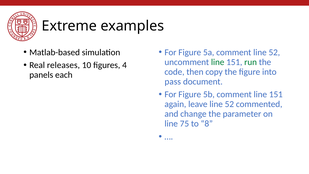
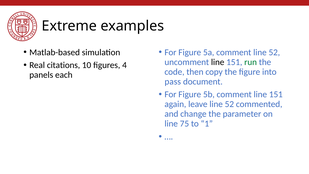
line at (218, 62) colour: green -> black
releases: releases -> citations
8: 8 -> 1
